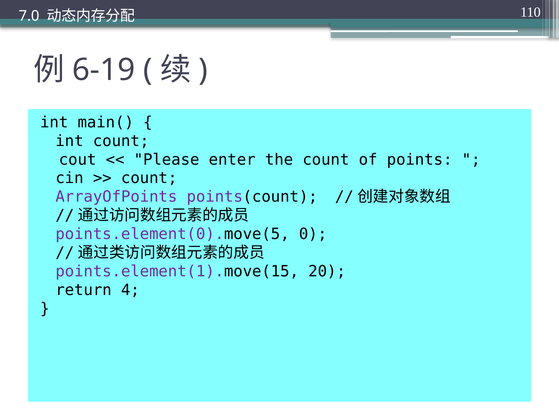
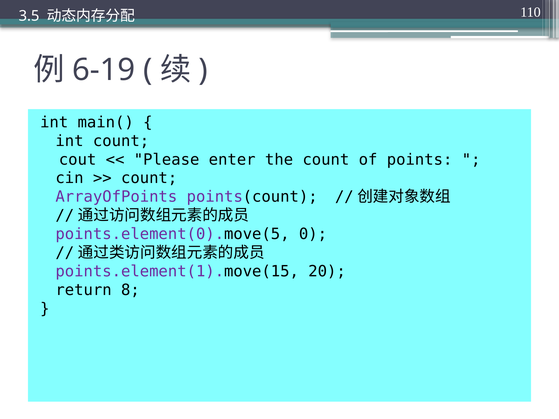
7.0: 7.0 -> 3.5
4: 4 -> 8
